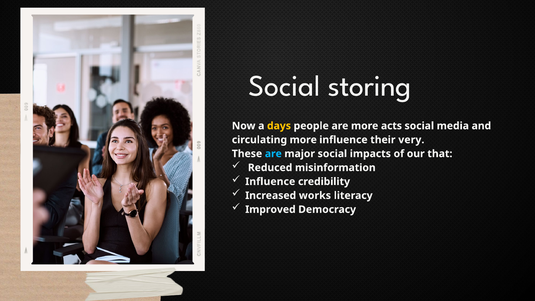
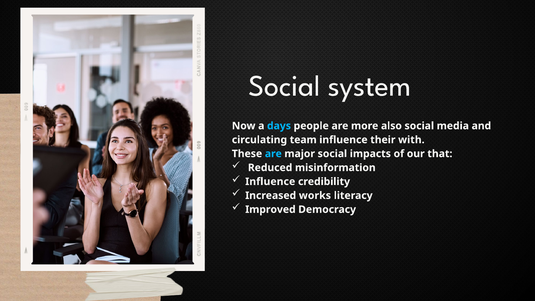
storing: storing -> system
days colour: yellow -> light blue
acts: acts -> also
circulating more: more -> team
very: very -> with
